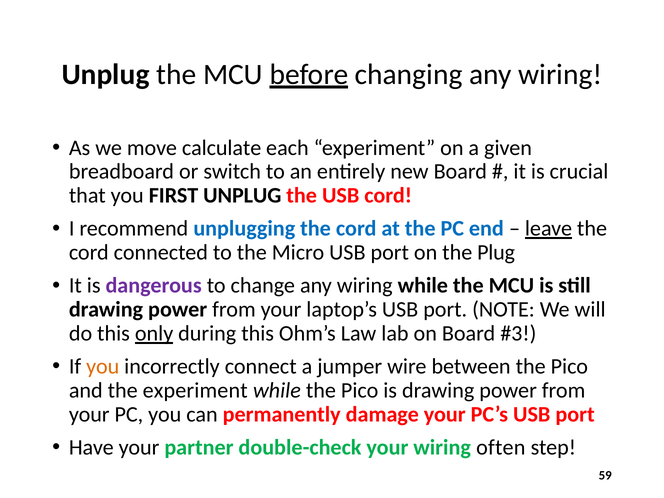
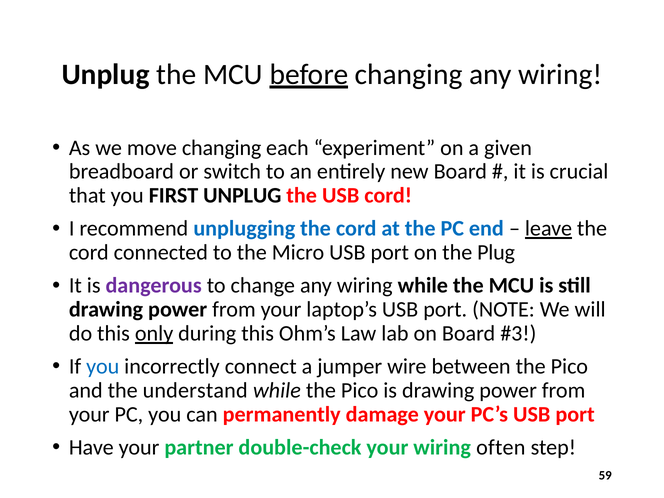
move calculate: calculate -> changing
you at (103, 367) colour: orange -> blue
the experiment: experiment -> understand
